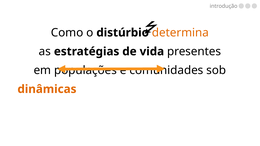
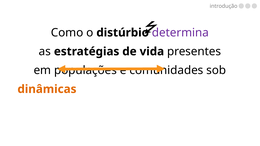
determina colour: orange -> purple
